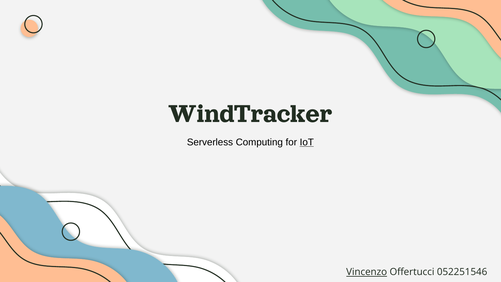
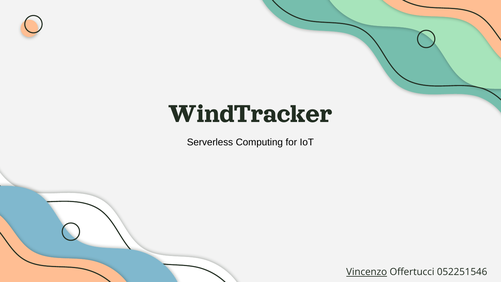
IoT underline: present -> none
